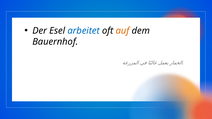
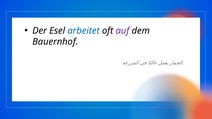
auf colour: orange -> purple
